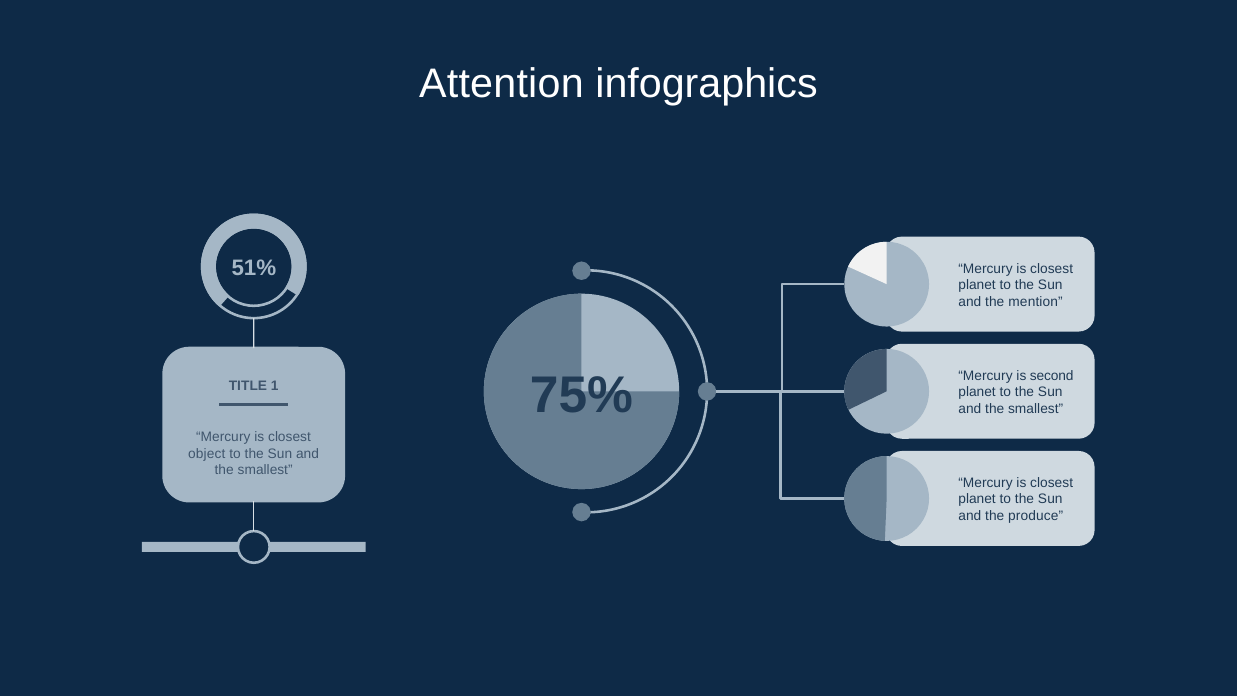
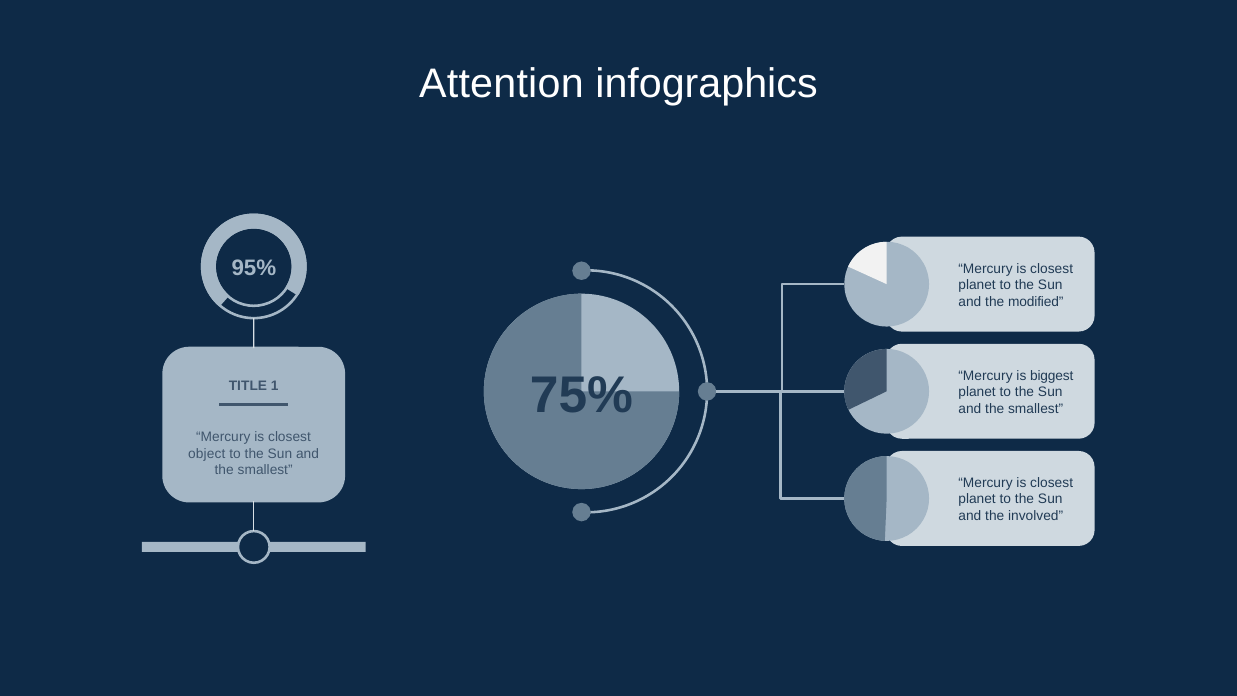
51%: 51% -> 95%
mention: mention -> modified
second: second -> biggest
produce: produce -> involved
